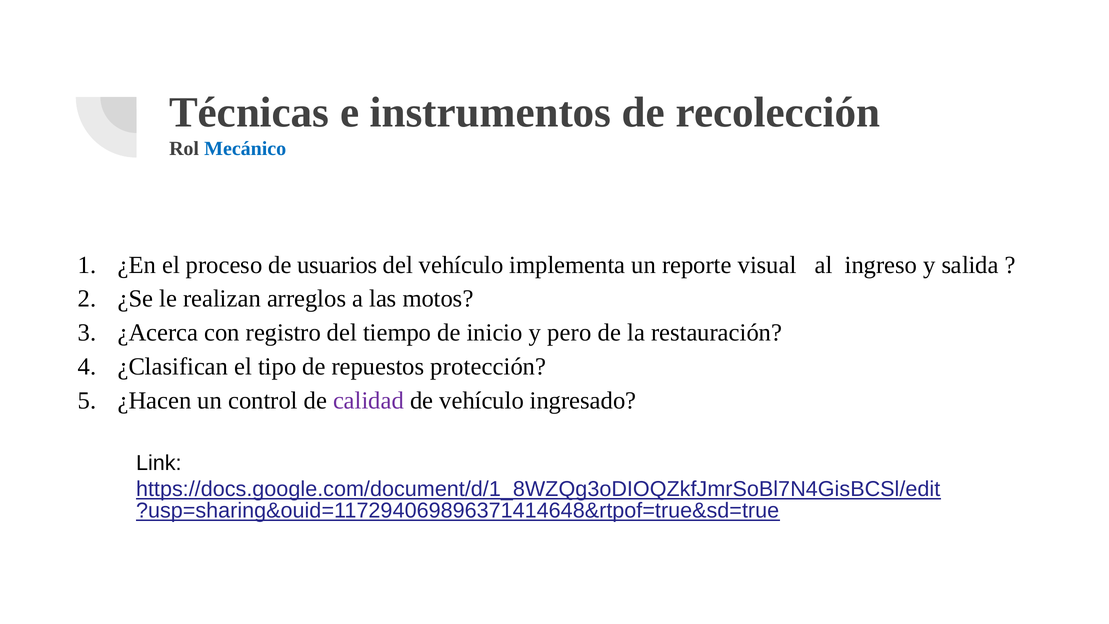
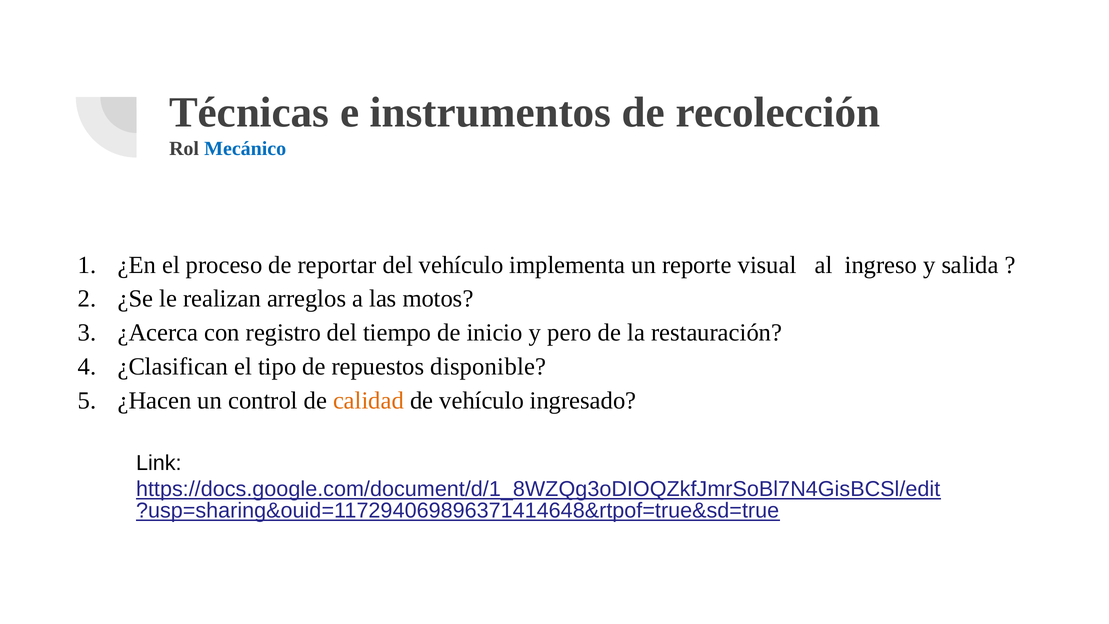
usuarios: usuarios -> reportar
protección: protección -> disponible
calidad colour: purple -> orange
